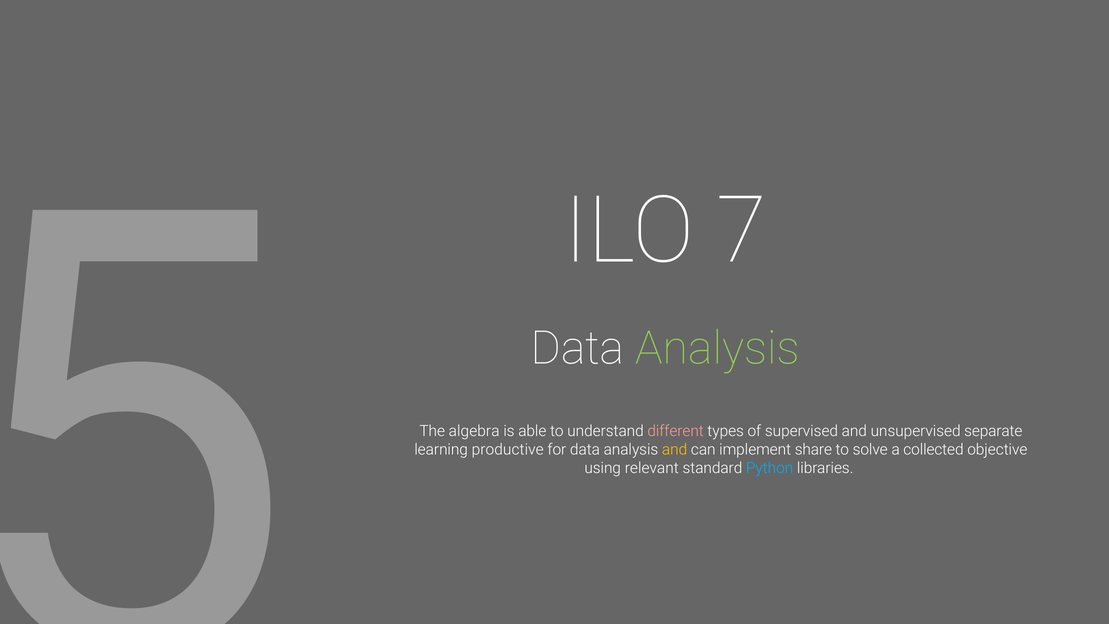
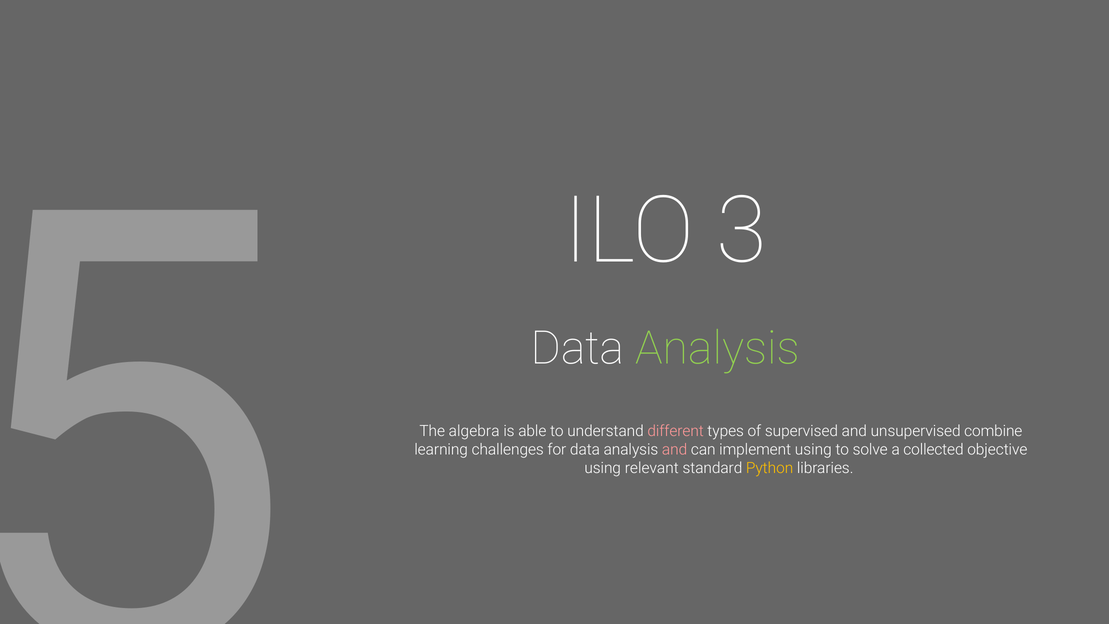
7: 7 -> 3
separate: separate -> combine
productive: productive -> challenges
and at (675, 449) colour: yellow -> pink
implement share: share -> using
Python colour: light blue -> yellow
